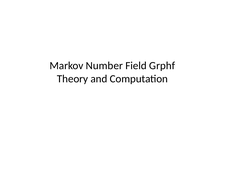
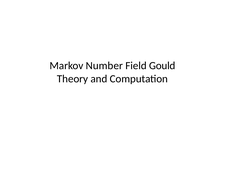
Grphf: Grphf -> Gould
